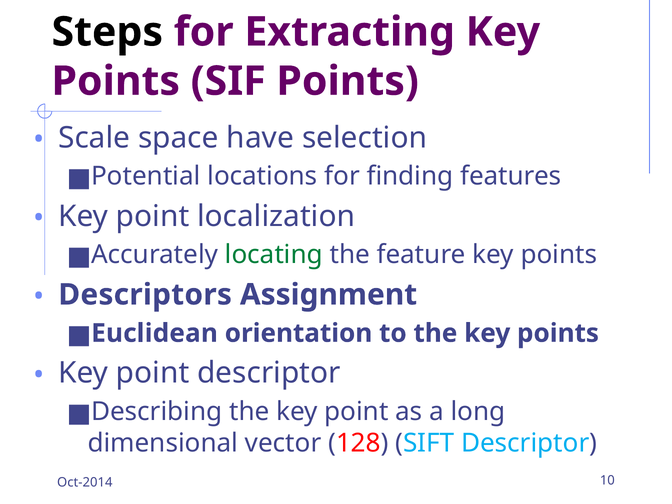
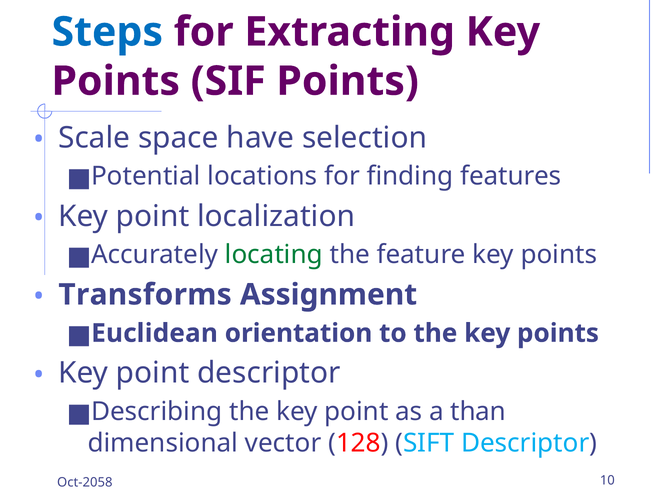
Steps colour: black -> blue
Descriptors: Descriptors -> Transforms
long: long -> than
Oct-2014: Oct-2014 -> Oct-2058
